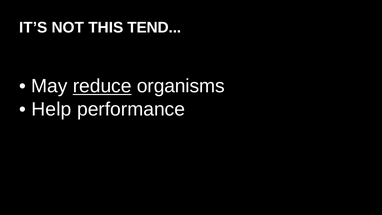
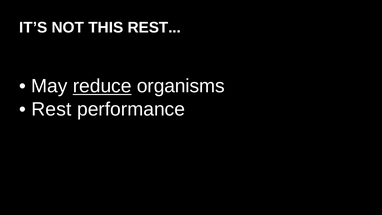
THIS TEND: TEND -> REST
Help at (51, 109): Help -> Rest
